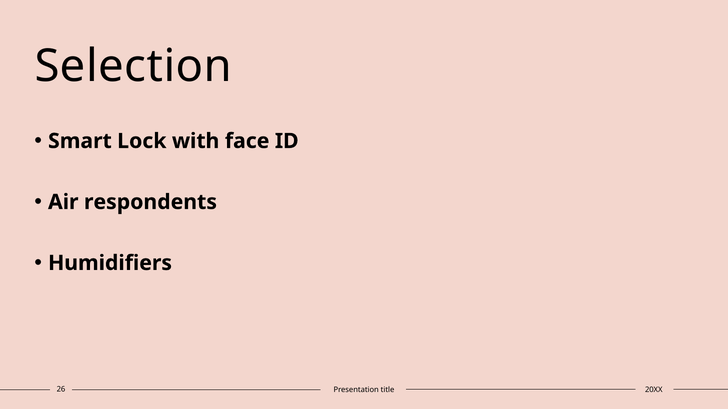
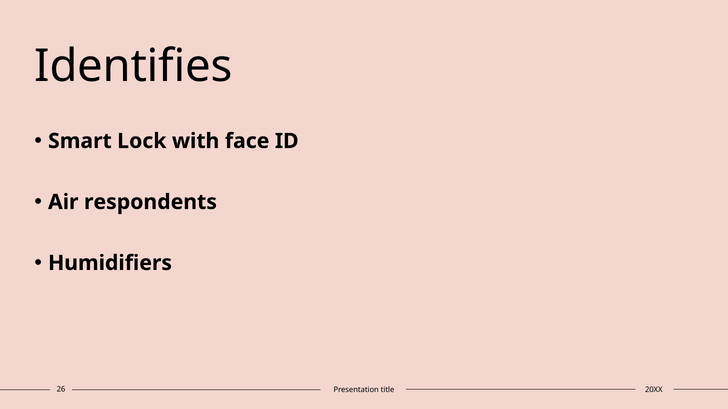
Selection: Selection -> Identifies
